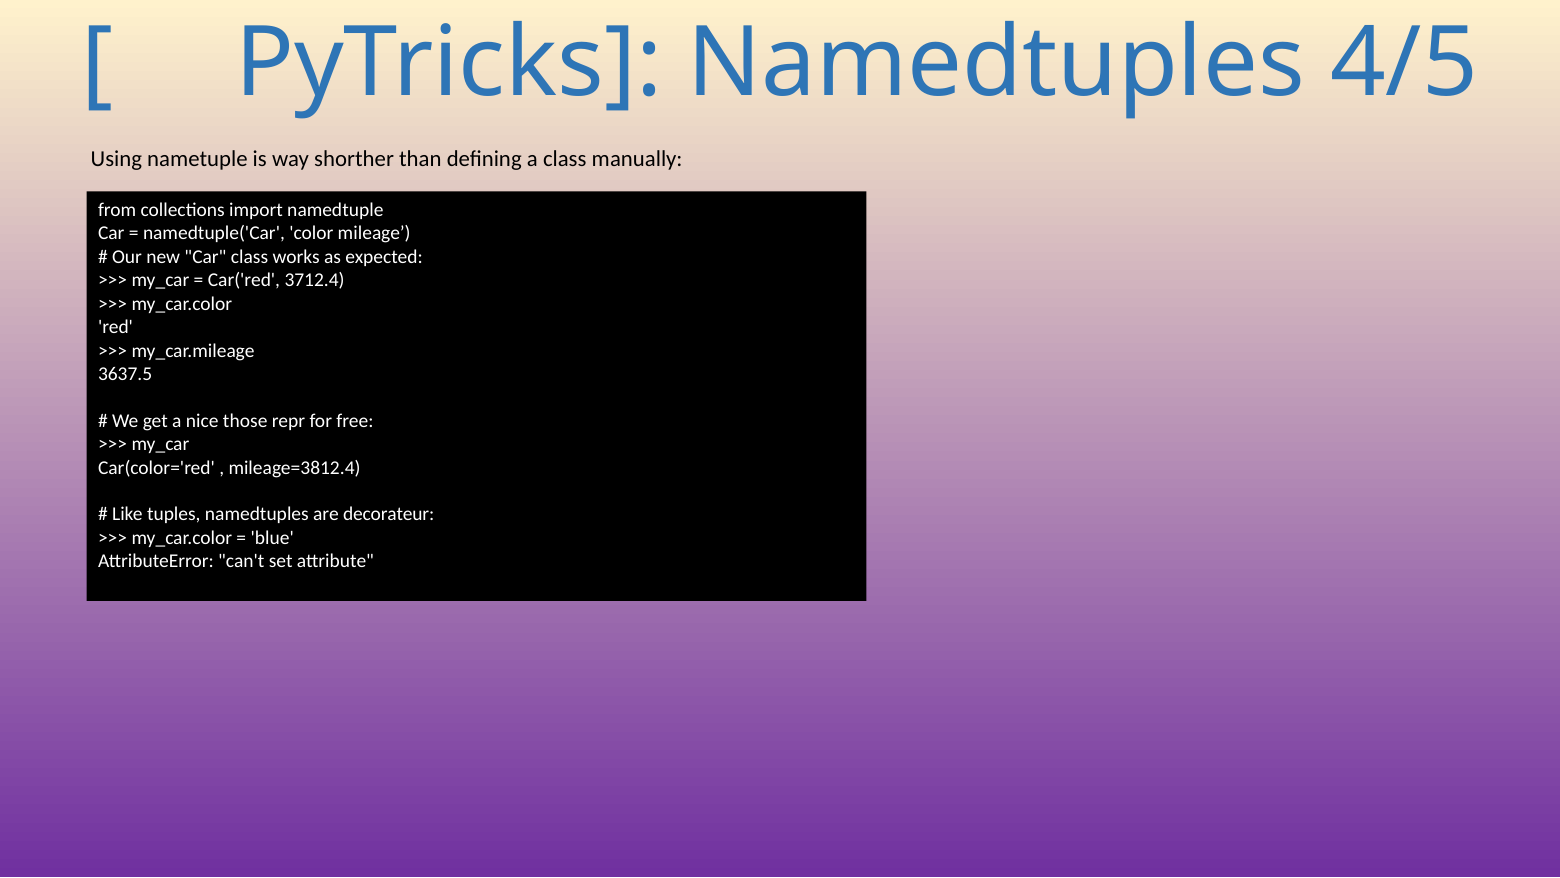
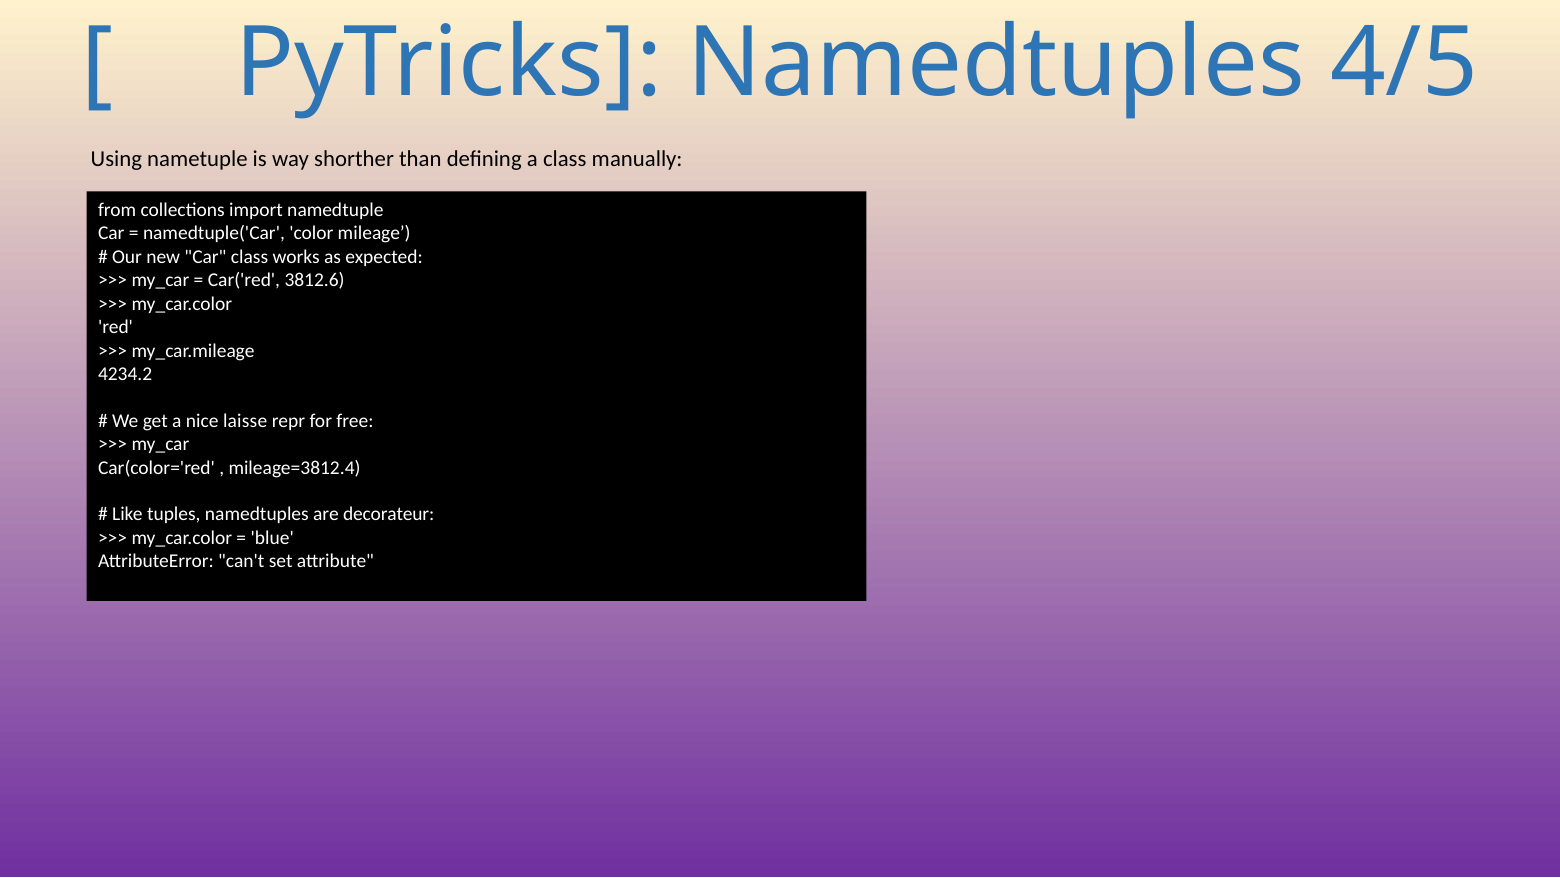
3712.4: 3712.4 -> 3812.6
3637.5: 3637.5 -> 4234.2
those: those -> laisse
